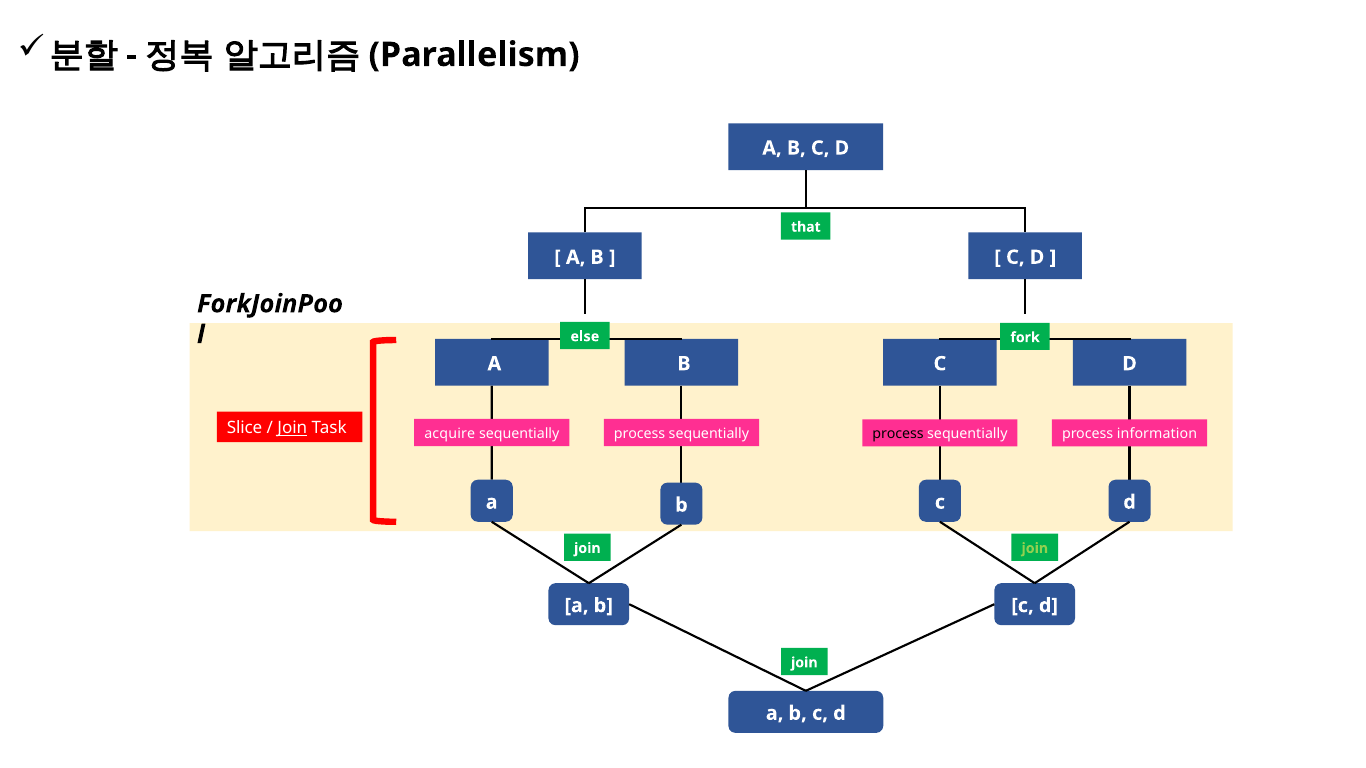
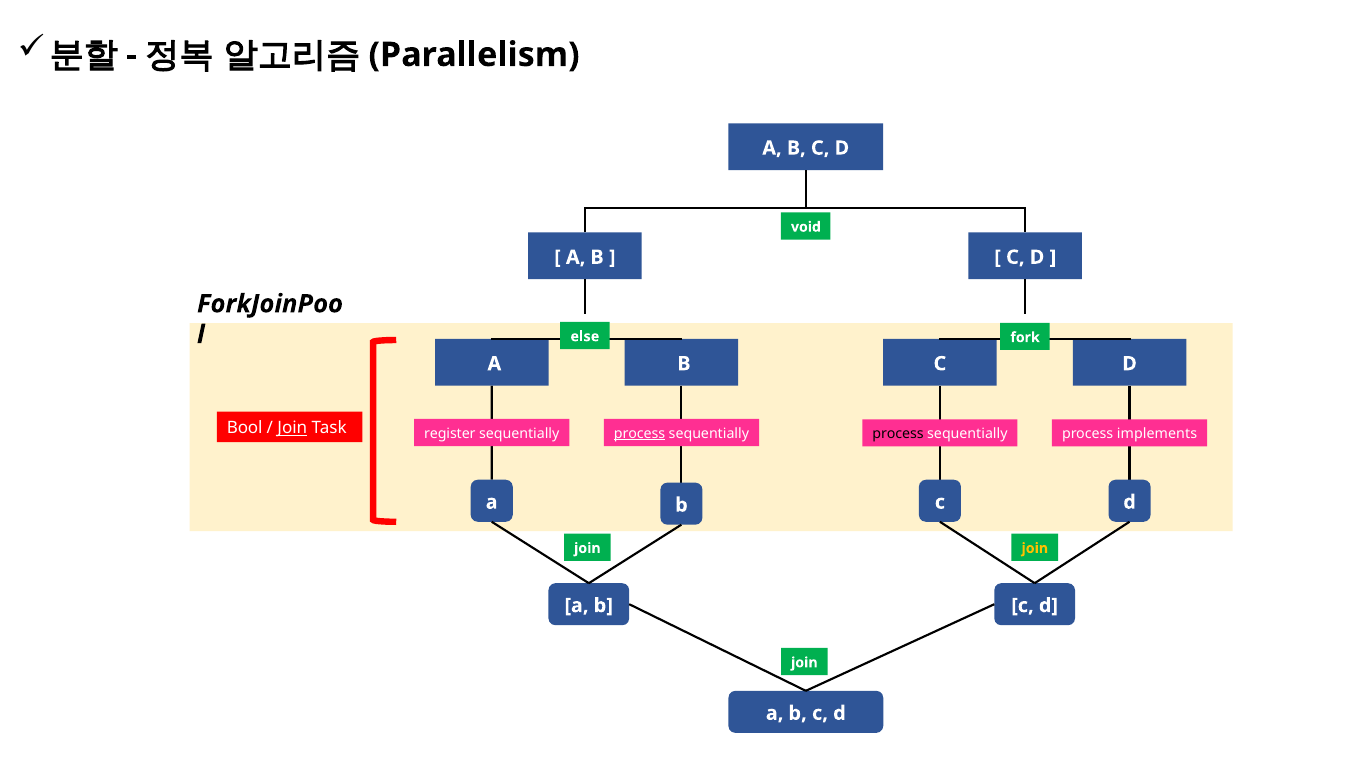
that: that -> void
Slice: Slice -> Bool
acquire: acquire -> register
process at (640, 434) underline: none -> present
information: information -> implements
join at (1035, 548) colour: light green -> yellow
